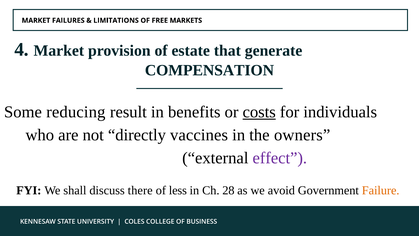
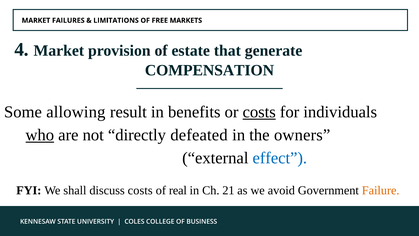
reducing: reducing -> allowing
who underline: none -> present
vaccines: vaccines -> defeated
effect colour: purple -> blue
discuss there: there -> costs
less: less -> real
28: 28 -> 21
